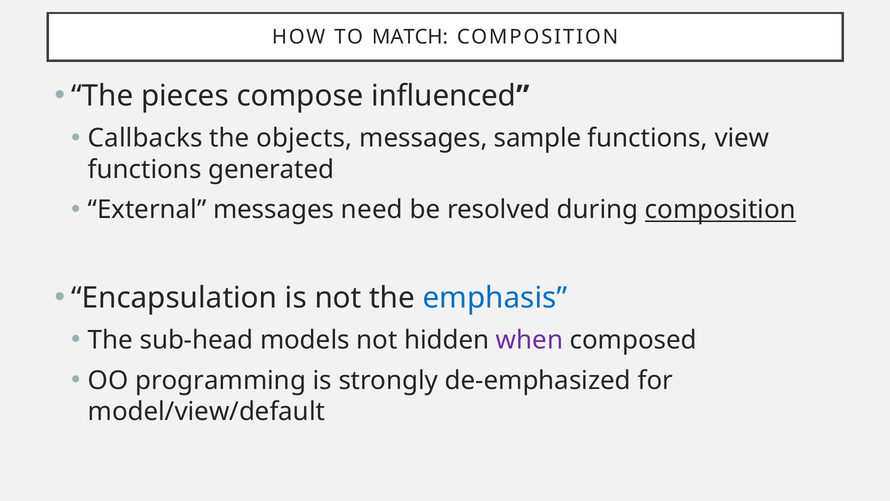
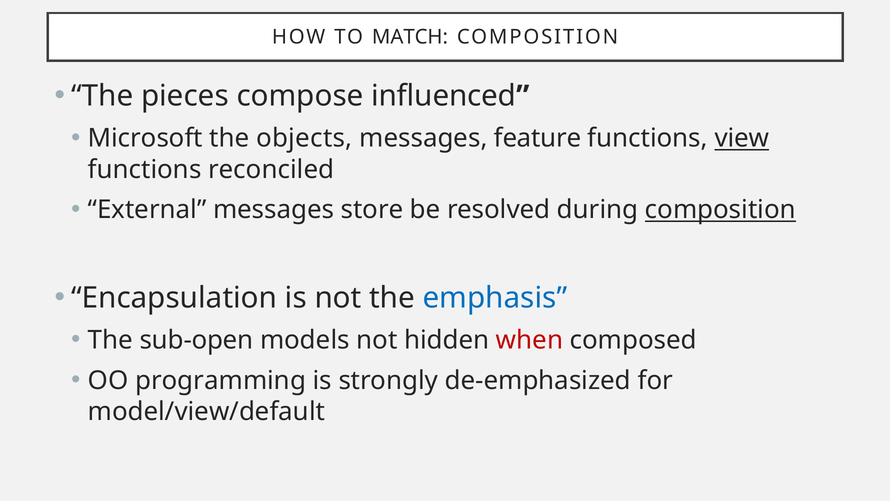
Callbacks: Callbacks -> Microsoft
sample: sample -> feature
view underline: none -> present
generated: generated -> reconciled
need: need -> store
sub-head: sub-head -> sub-open
when colour: purple -> red
